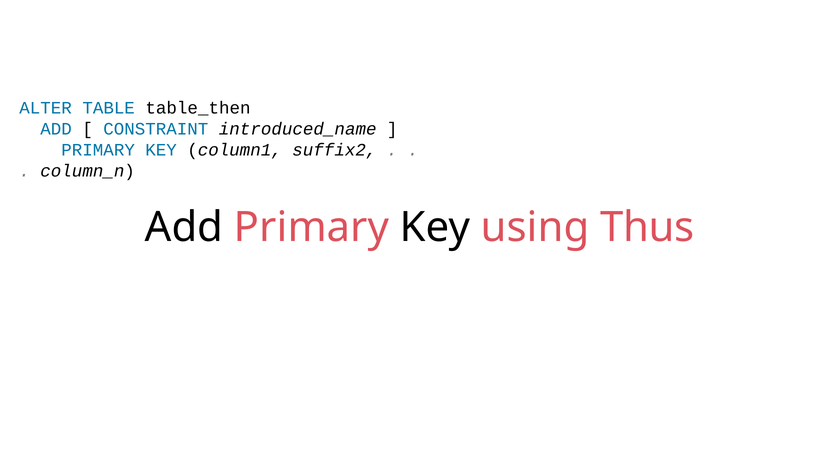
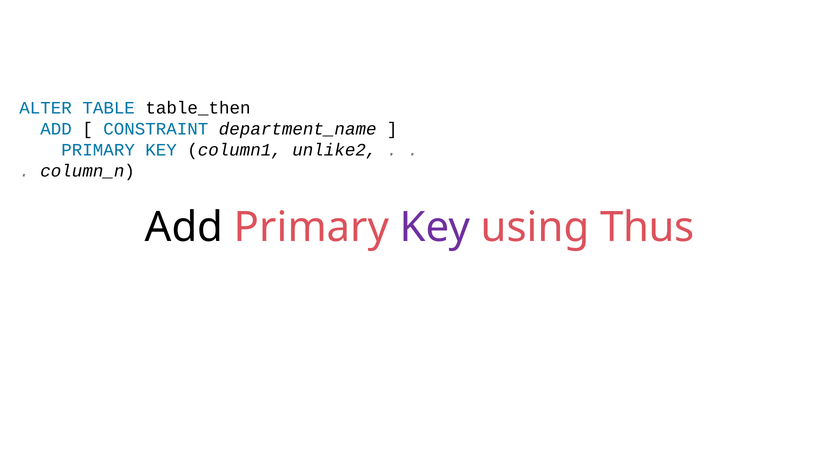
introduced_name: introduced_name -> department_name
suffix2: suffix2 -> unlike2
Key at (435, 228) colour: black -> purple
